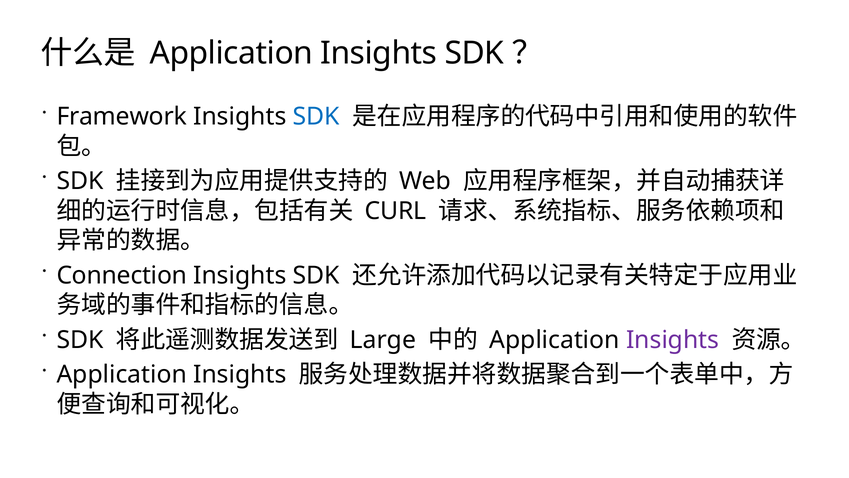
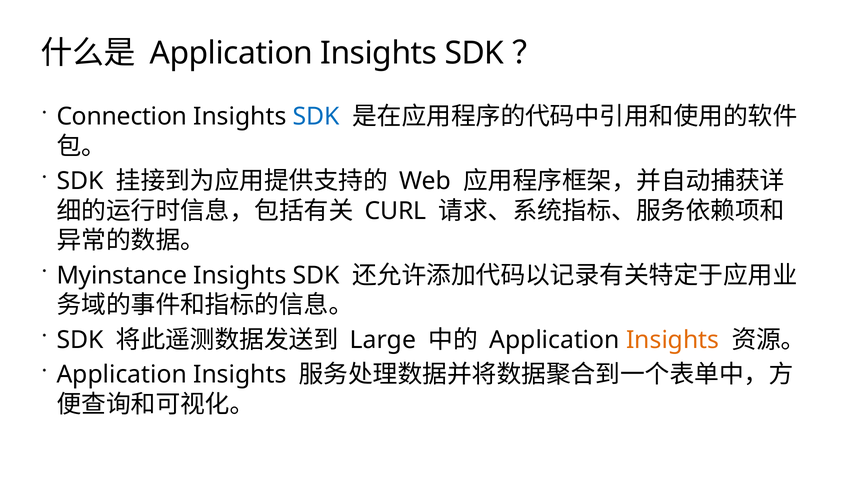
Framework: Framework -> Connection
Connection: Connection -> Myinstance
Insights at (673, 340) colour: purple -> orange
